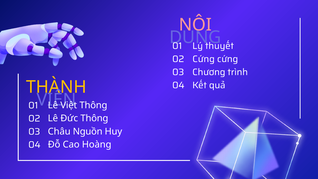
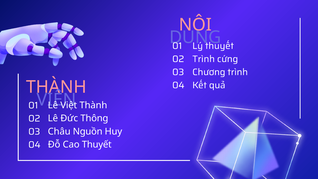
Cứng at (204, 59): Cứng -> Trình
THÀNH at (56, 87) colour: yellow -> pink
Thông at (93, 105): Thông -> Thành
Cao Hoàng: Hoàng -> Thuyết
